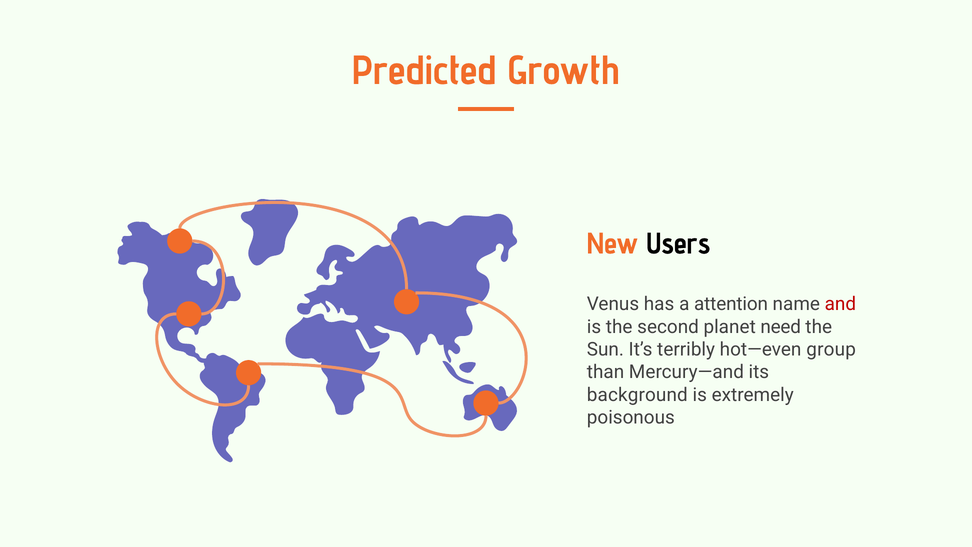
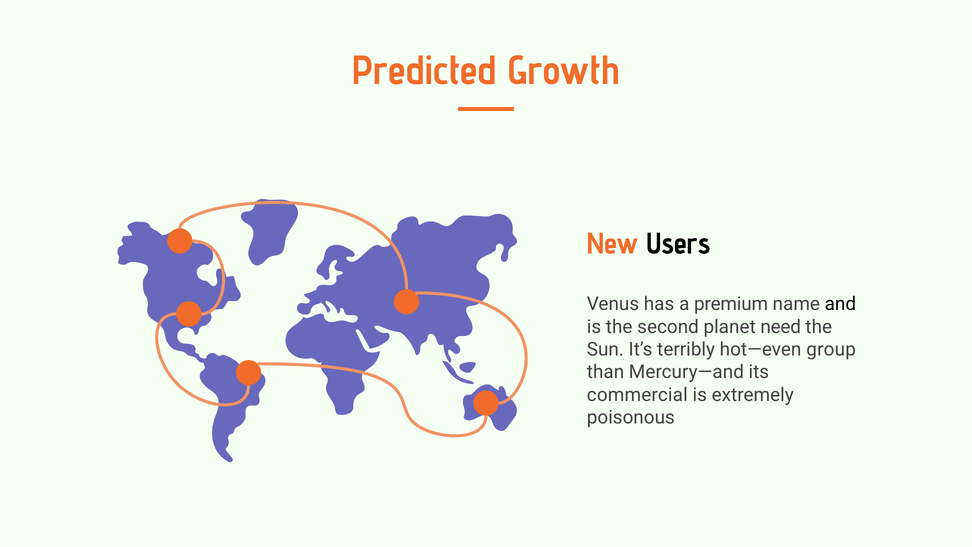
attention: attention -> premium
and colour: red -> black
background: background -> commercial
